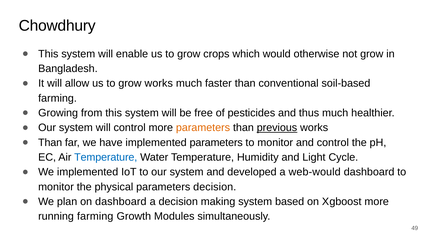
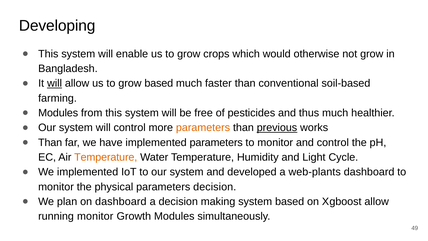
Chowdhury: Chowdhury -> Developing
will at (55, 83) underline: none -> present
grow works: works -> based
Growing at (58, 113): Growing -> Modules
Temperature at (106, 157) colour: blue -> orange
web-would: web-would -> web-plants
Xgboost more: more -> allow
running farming: farming -> monitor
